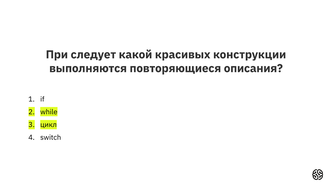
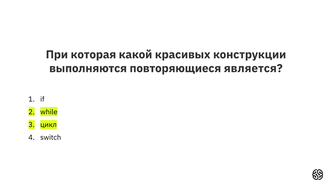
следует: следует -> которая
описания: описания -> является
